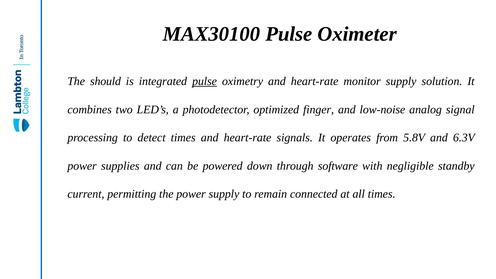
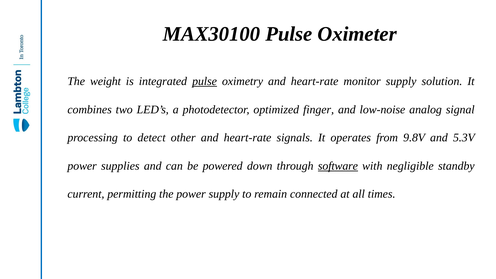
should: should -> weight
detect times: times -> other
5.8V: 5.8V -> 9.8V
6.3V: 6.3V -> 5.3V
software underline: none -> present
